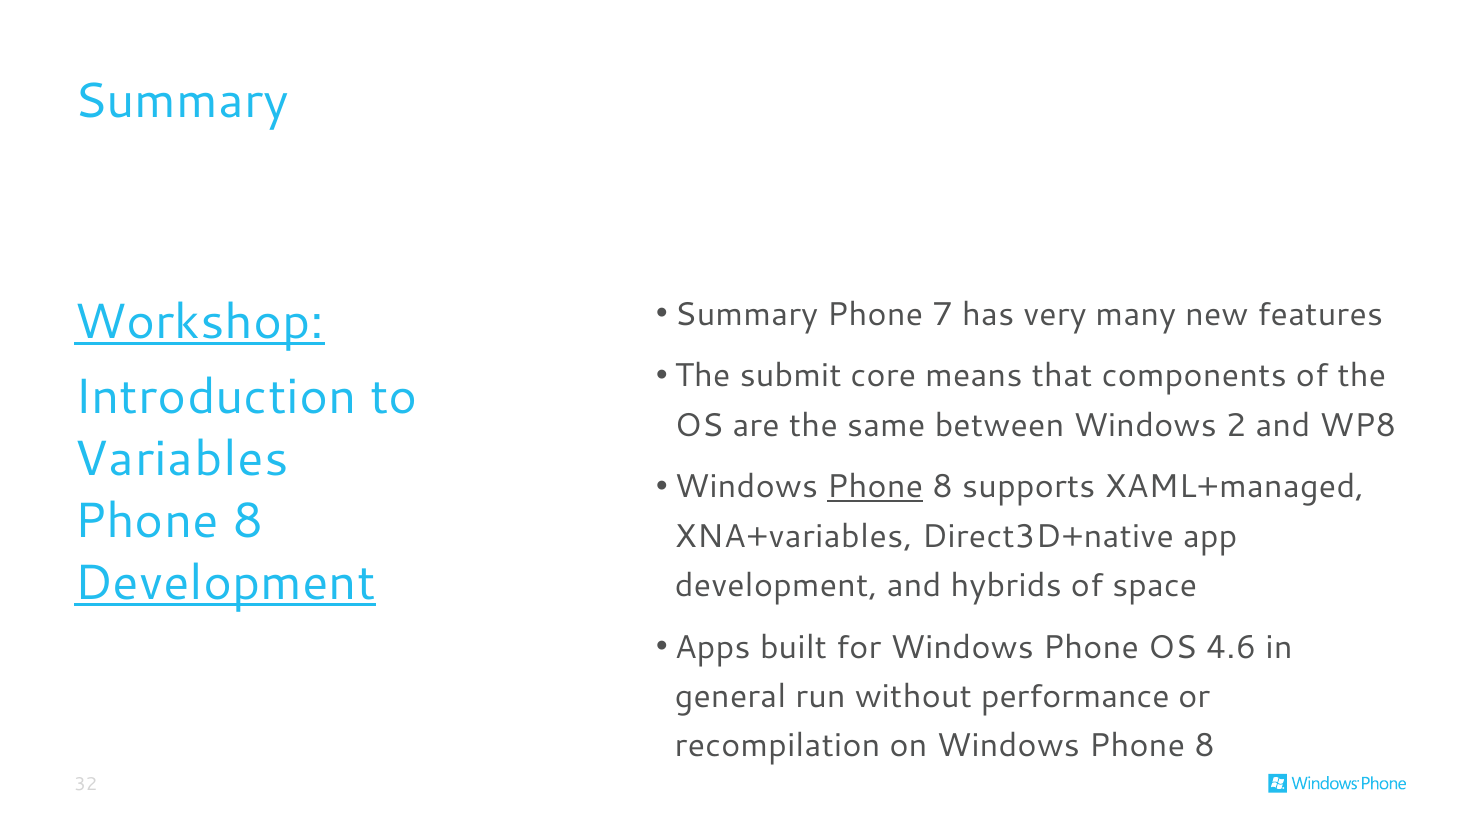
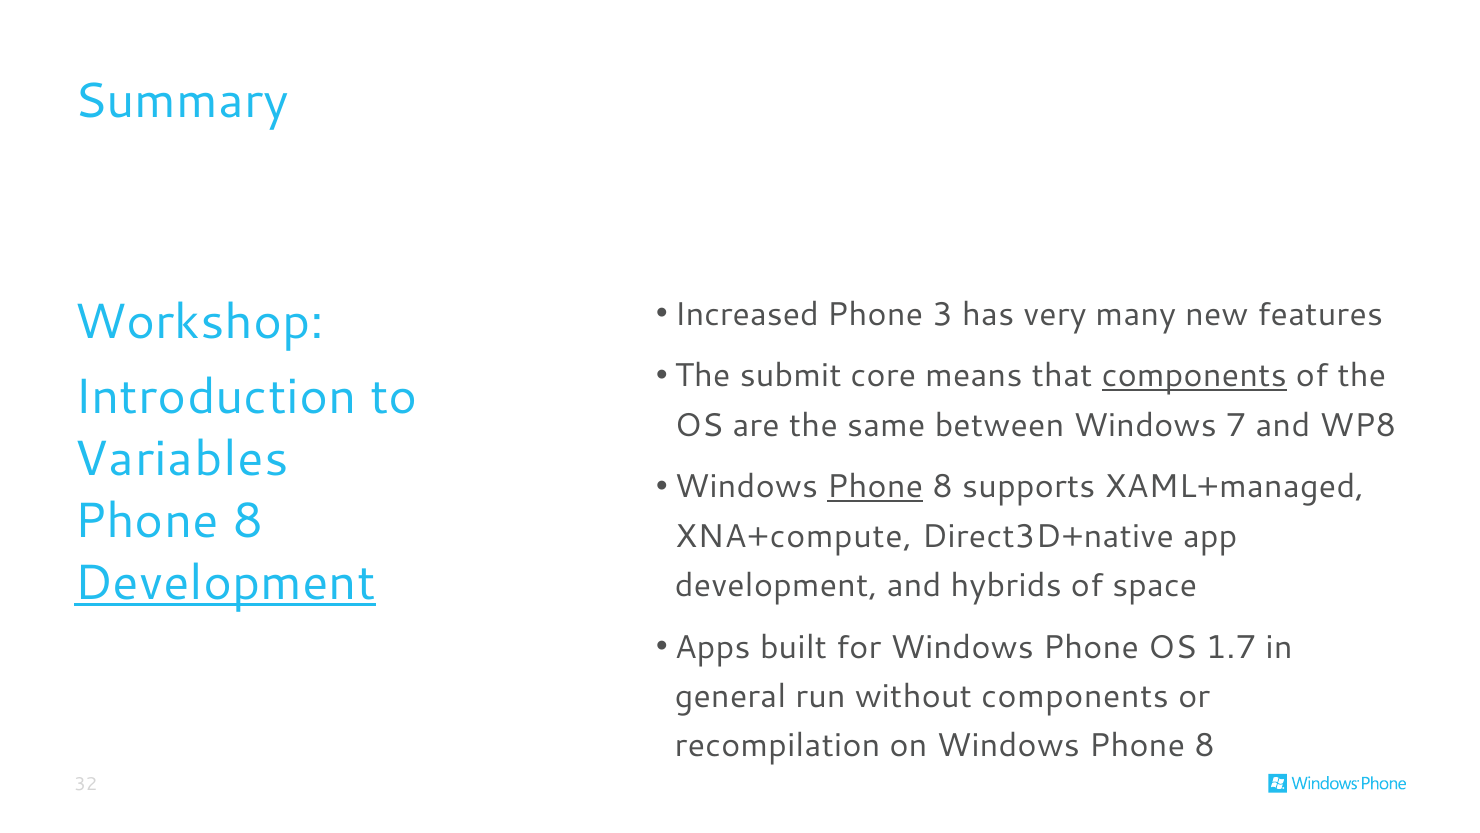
Summary at (746, 314): Summary -> Increased
7: 7 -> 3
Workshop underline: present -> none
components at (1194, 376) underline: none -> present
2: 2 -> 7
XNA+variables: XNA+variables -> XNA+compute
4.6: 4.6 -> 1.7
without performance: performance -> components
